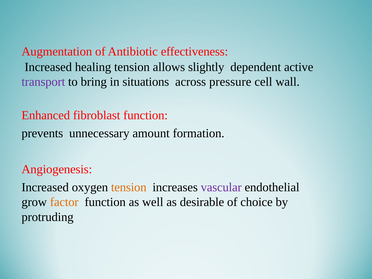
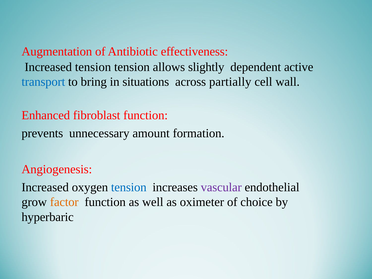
Increased healing: healing -> tension
transport colour: purple -> blue
pressure: pressure -> partially
tension at (129, 187) colour: orange -> blue
desirable: desirable -> oximeter
protruding: protruding -> hyperbaric
